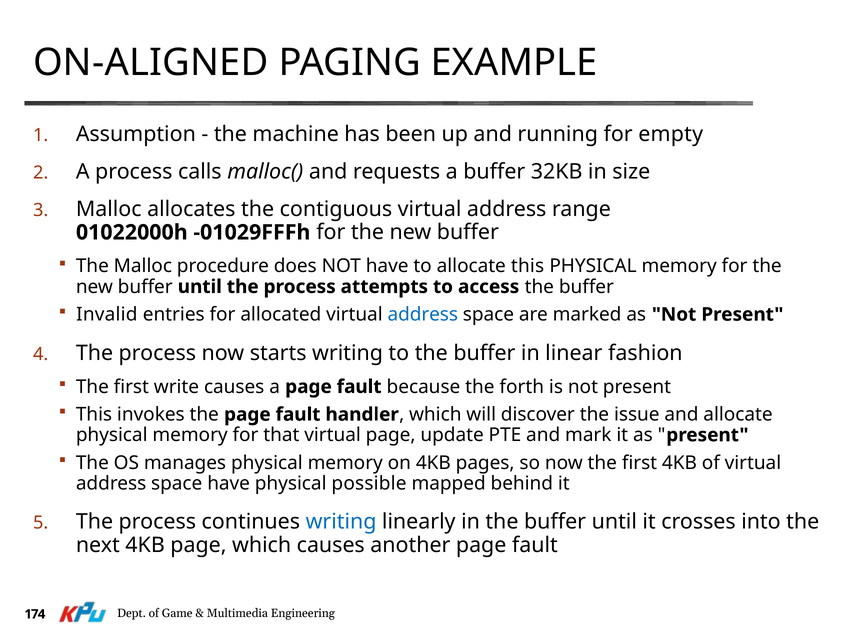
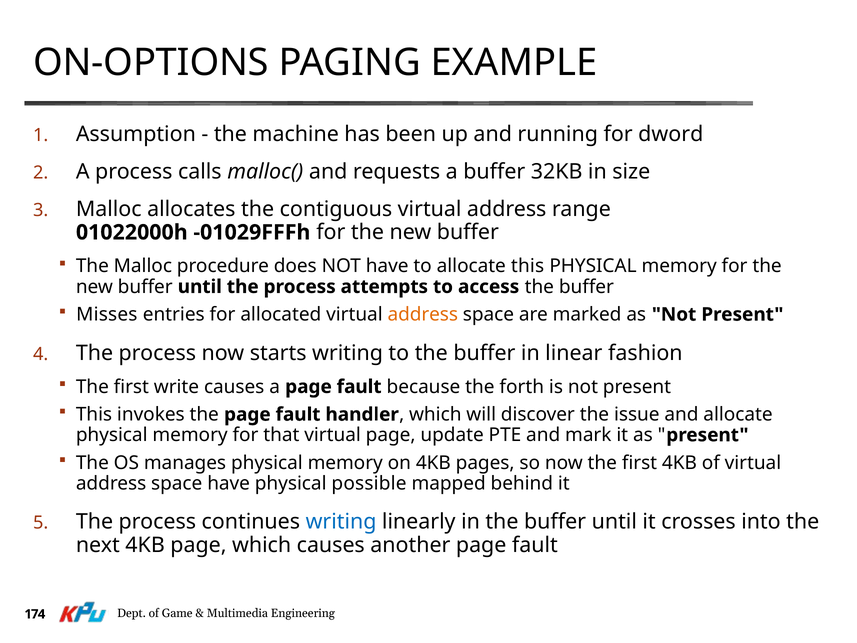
ON-ALIGNED: ON-ALIGNED -> ON-OPTIONS
empty: empty -> dword
Invalid: Invalid -> Misses
address at (423, 314) colour: blue -> orange
